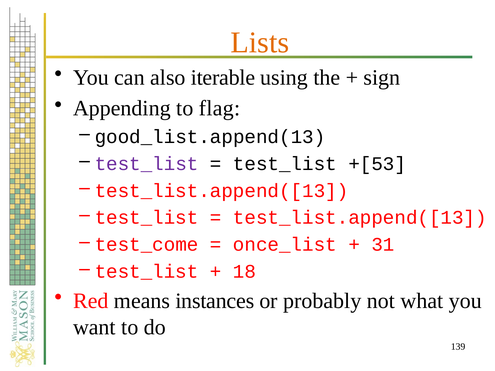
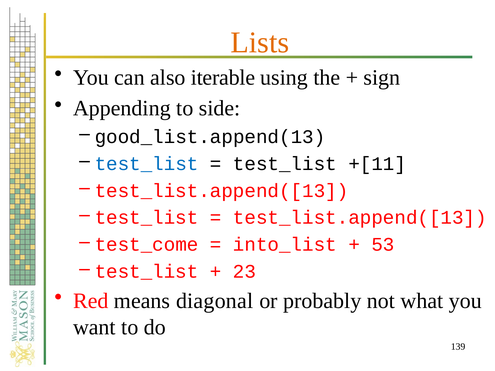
flag: flag -> side
test_list at (147, 164) colour: purple -> blue
+[53: +[53 -> +[11
once_list: once_list -> into_list
31: 31 -> 53
18: 18 -> 23
instances: instances -> diagonal
